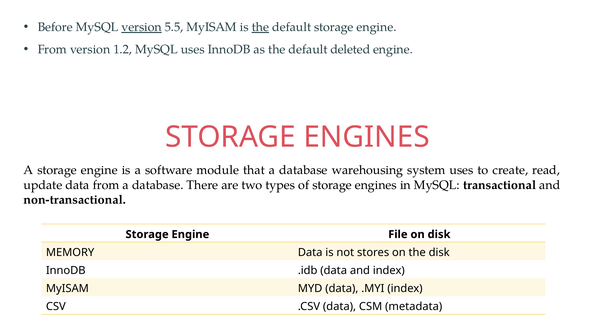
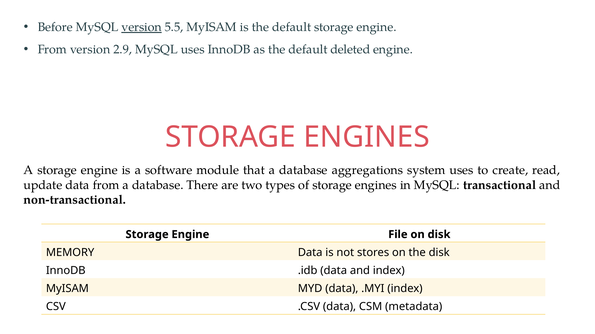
the at (260, 27) underline: present -> none
1.2: 1.2 -> 2.9
warehousing: warehousing -> aggregations
